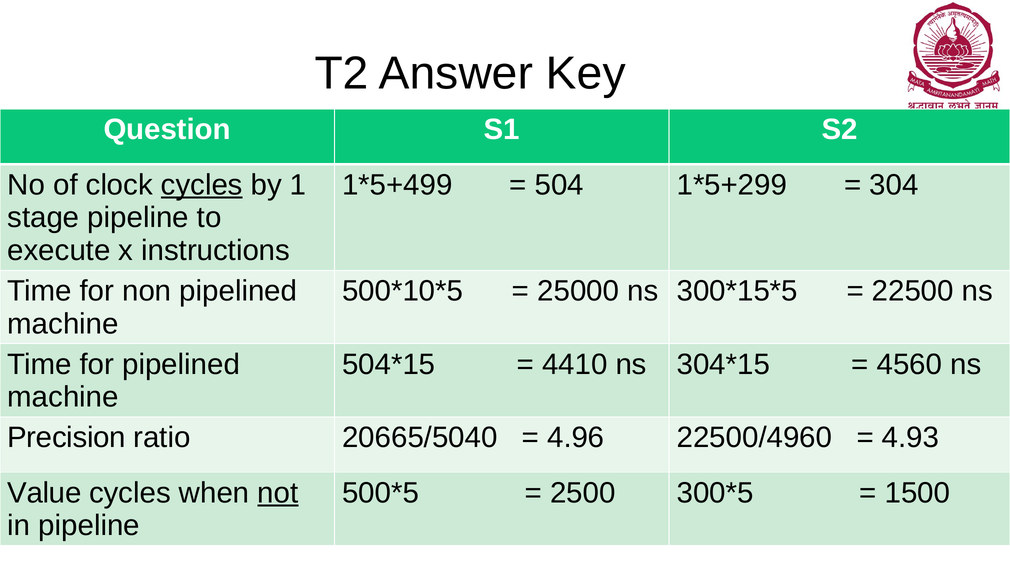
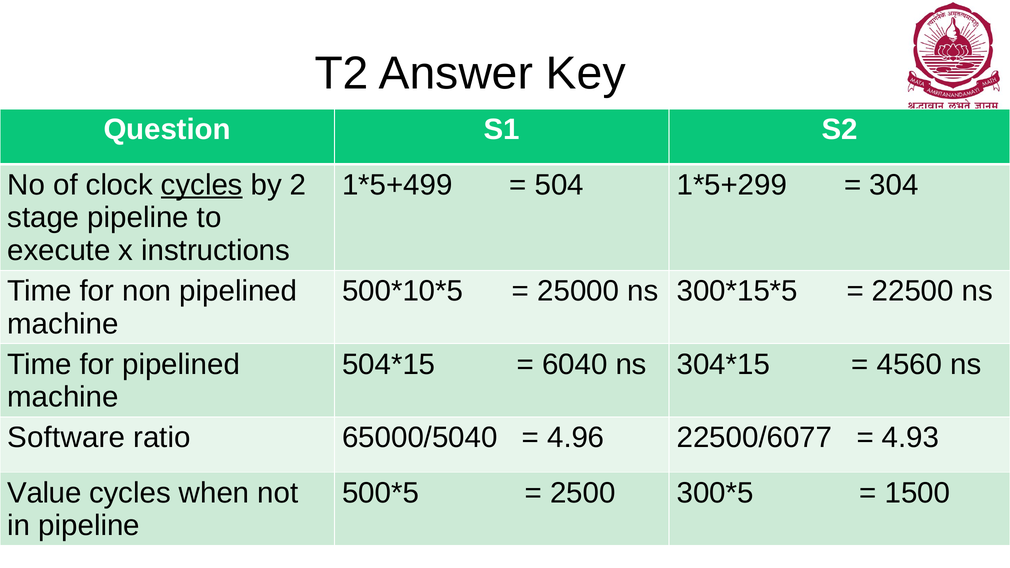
1: 1 -> 2
4410: 4410 -> 6040
Precision: Precision -> Software
20665/5040: 20665/5040 -> 65000/5040
22500/4960: 22500/4960 -> 22500/6077
not underline: present -> none
